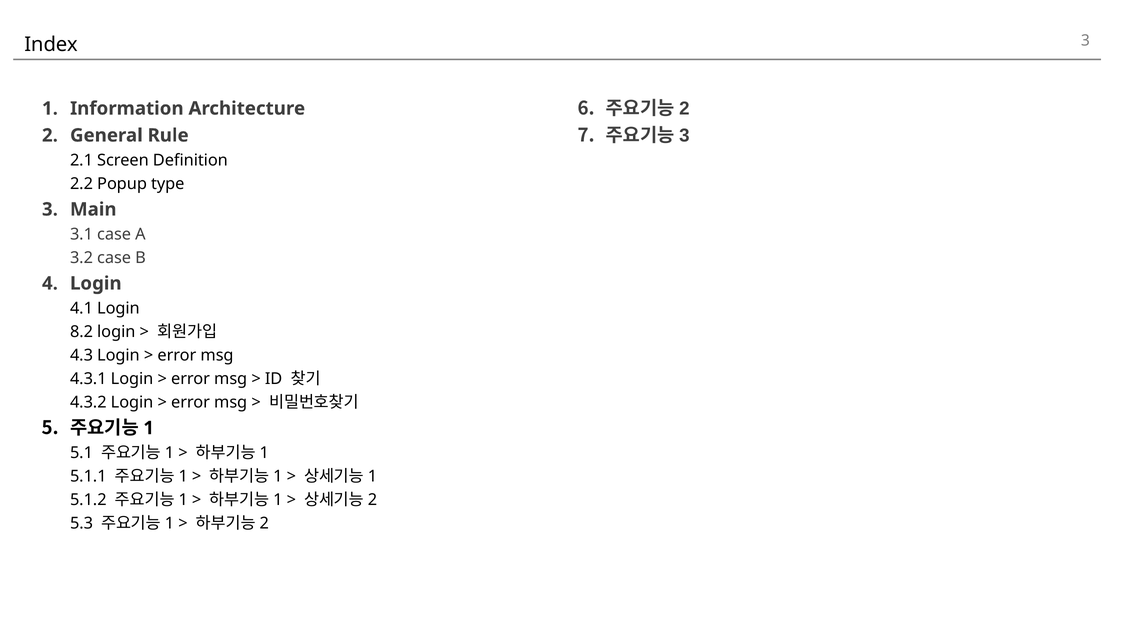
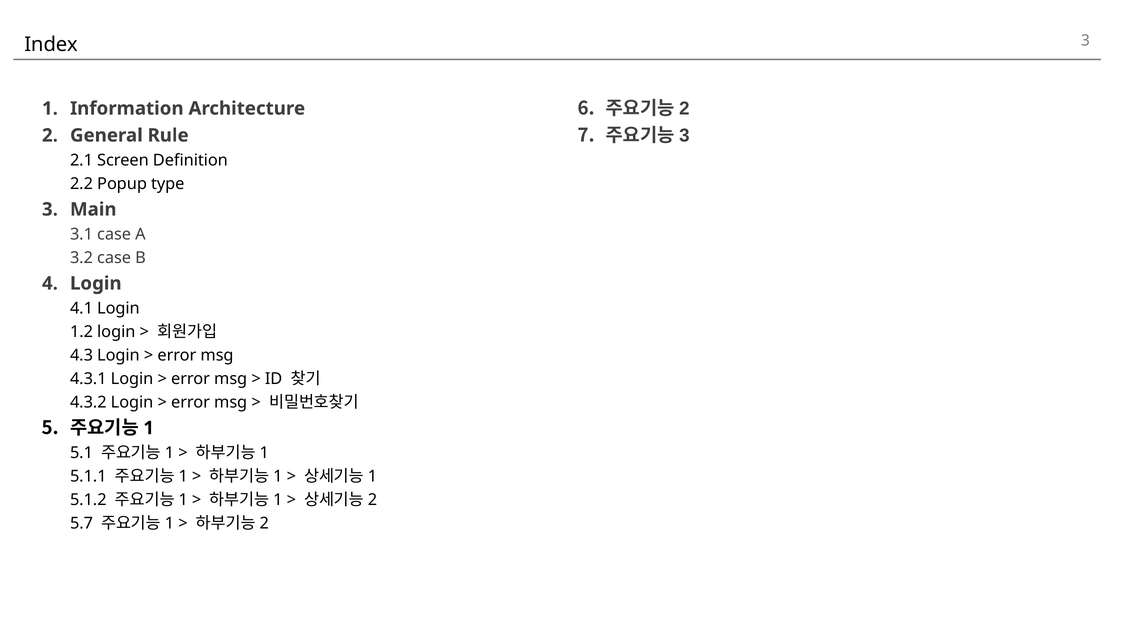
8.2: 8.2 -> 1.2
5.3: 5.3 -> 5.7
